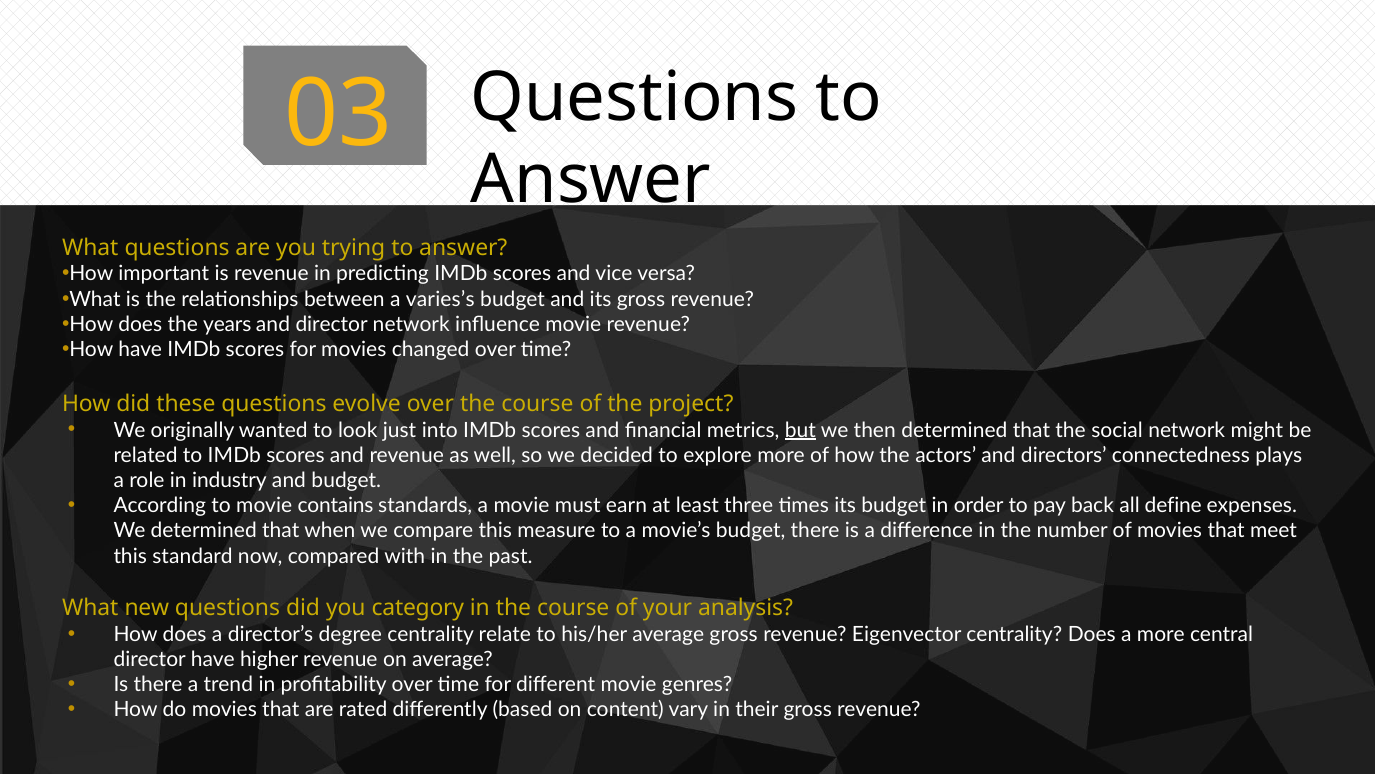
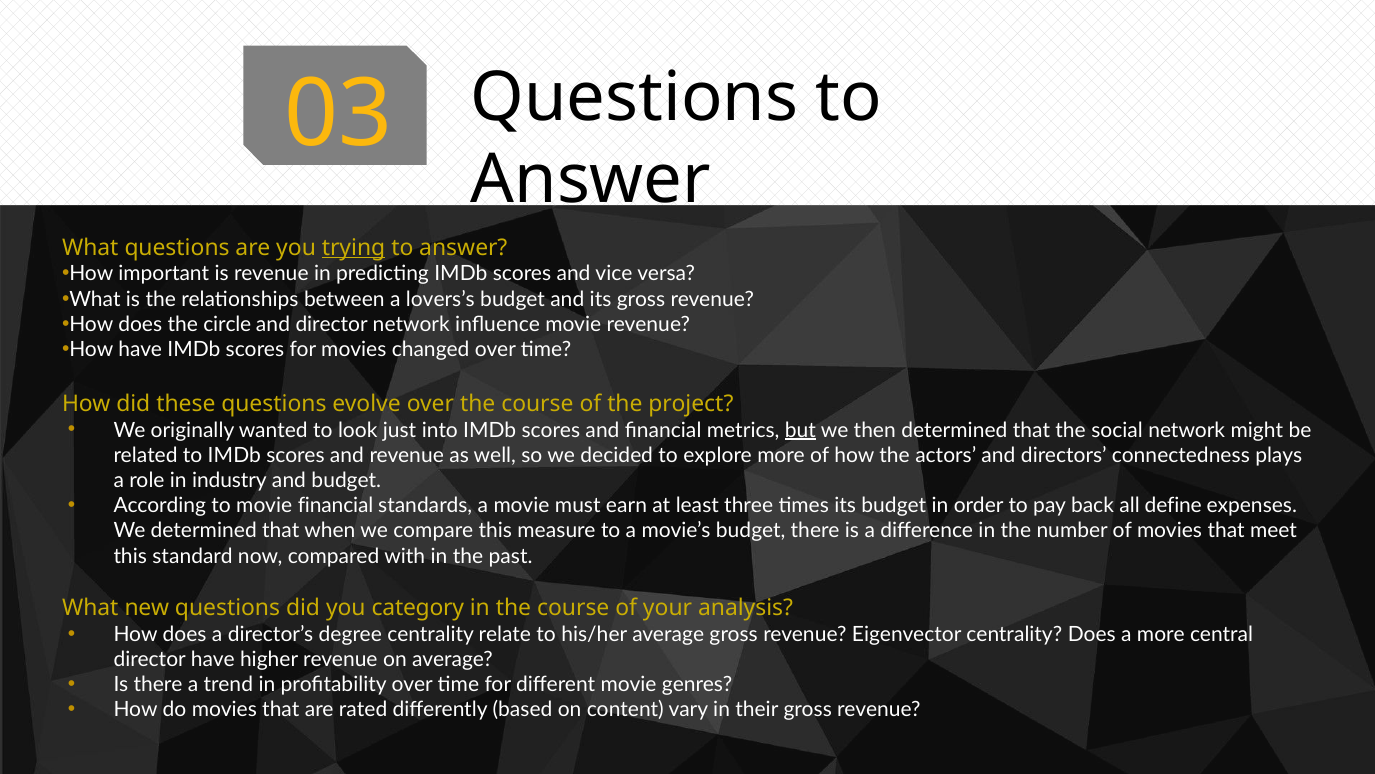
trying underline: none -> present
varies’s: varies’s -> lovers’s
years: years -> circle
movie contains: contains -> financial
